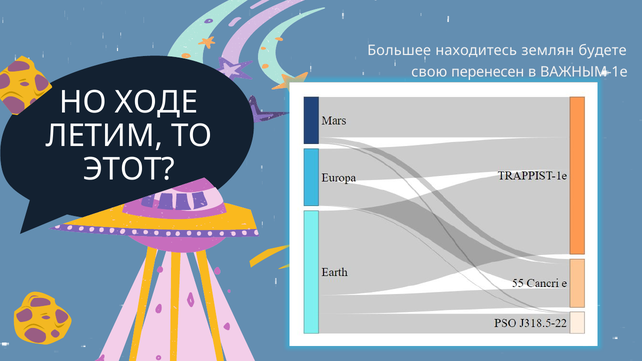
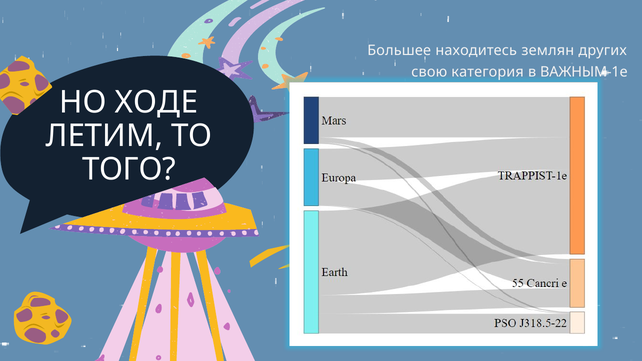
будете: будете -> других
перенесен: перенесен -> категория
ЭТОТ: ЭТОТ -> ТОГО
